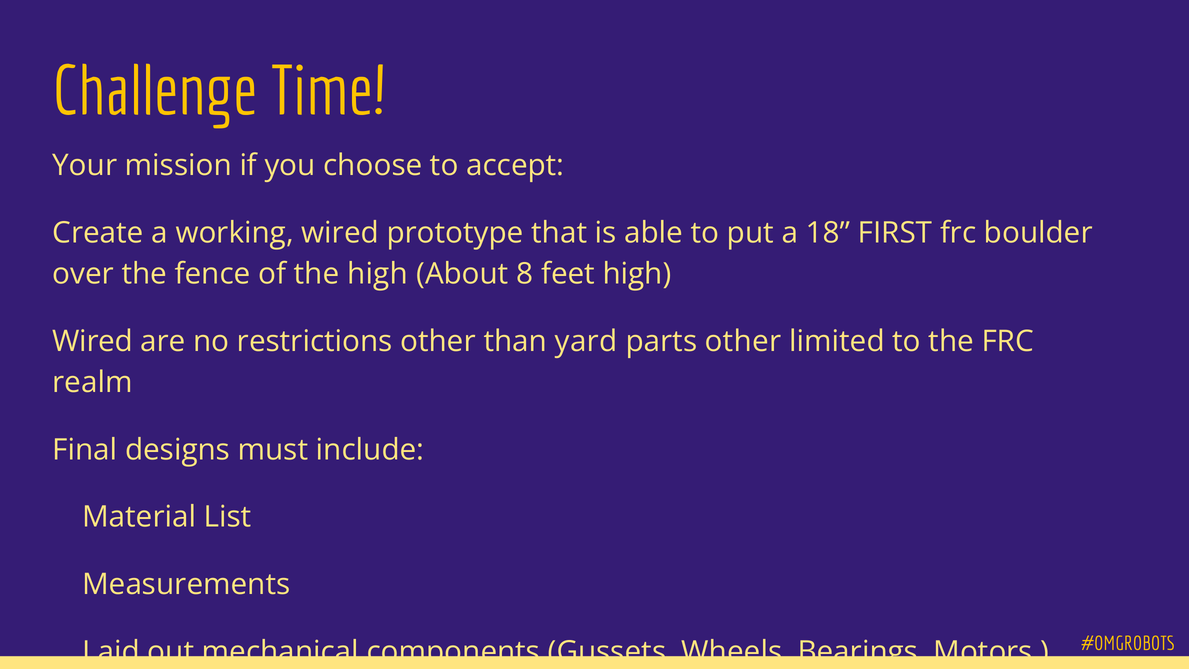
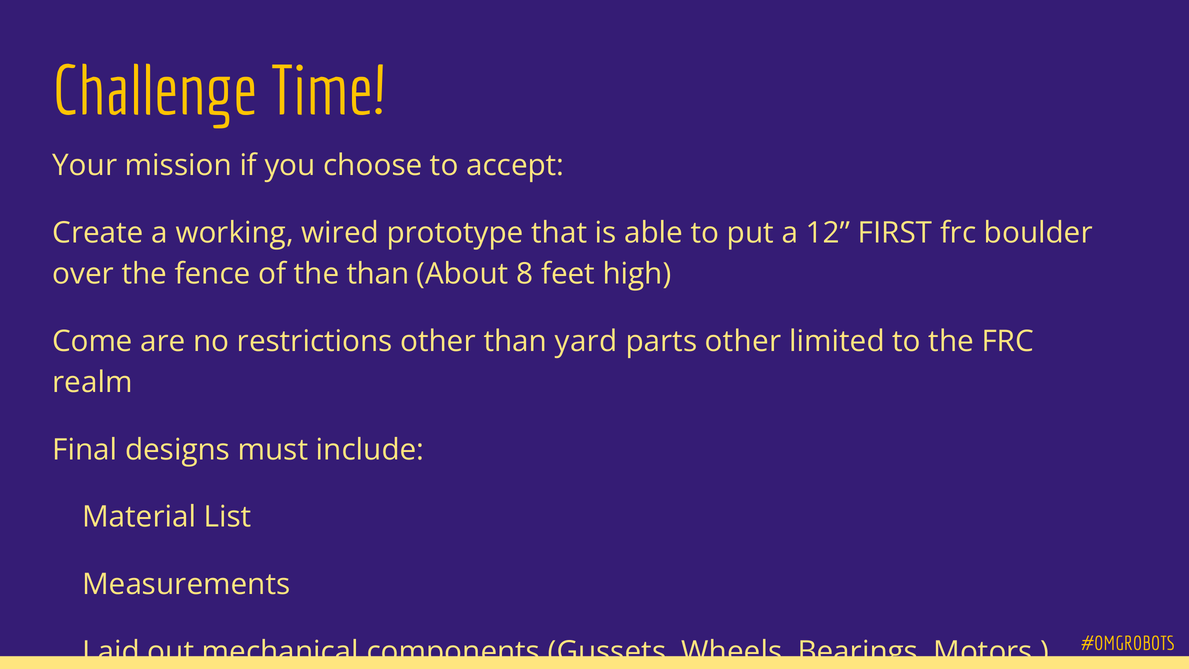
18: 18 -> 12
the high: high -> than
Wired at (93, 341): Wired -> Come
